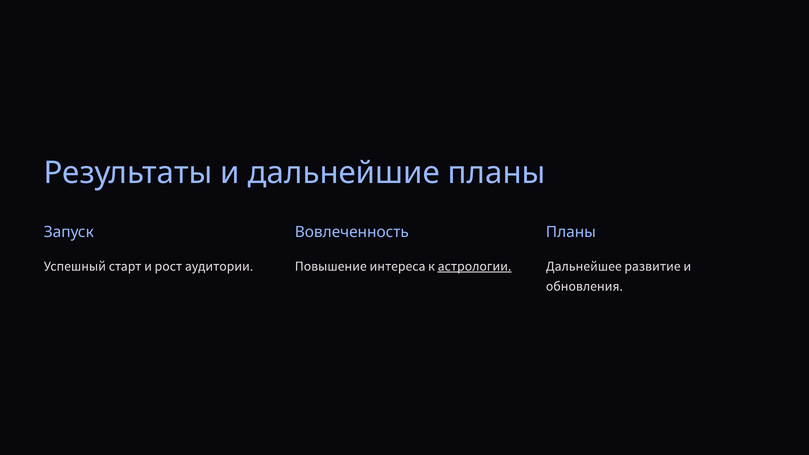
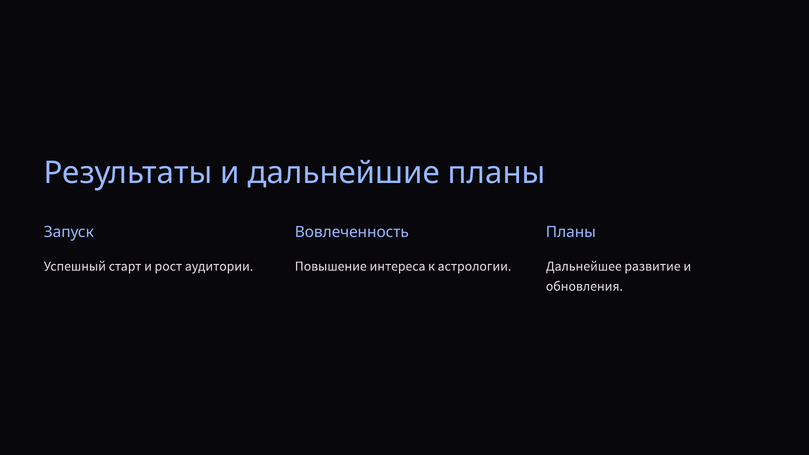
астрологии underline: present -> none
